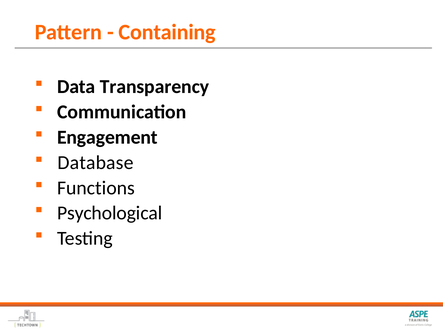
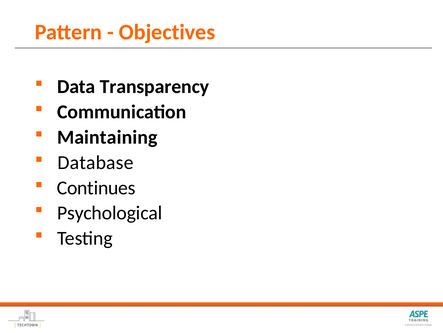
Containing: Containing -> Objectives
Engagement: Engagement -> Maintaining
Functions: Functions -> Continues
